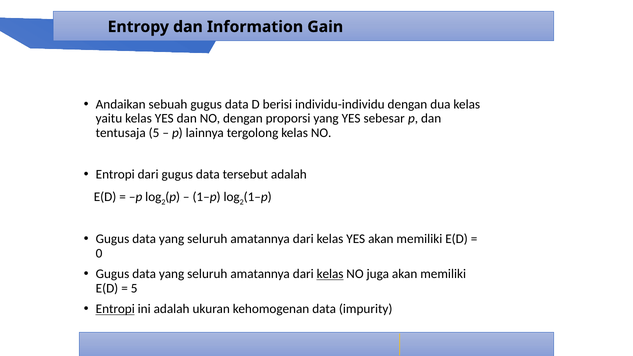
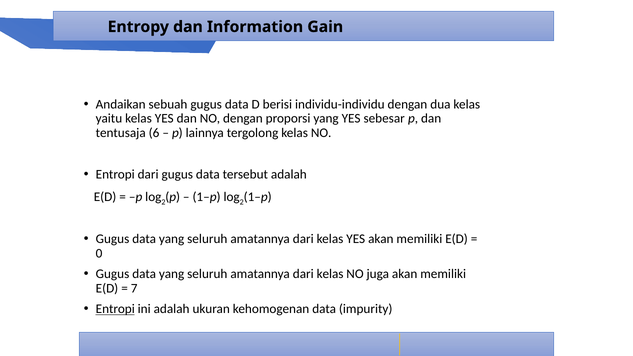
tentusaja 5: 5 -> 6
kelas at (330, 274) underline: present -> none
5 at (134, 288): 5 -> 7
